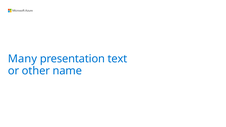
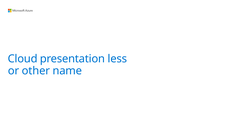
Many: Many -> Cloud
text: text -> less
